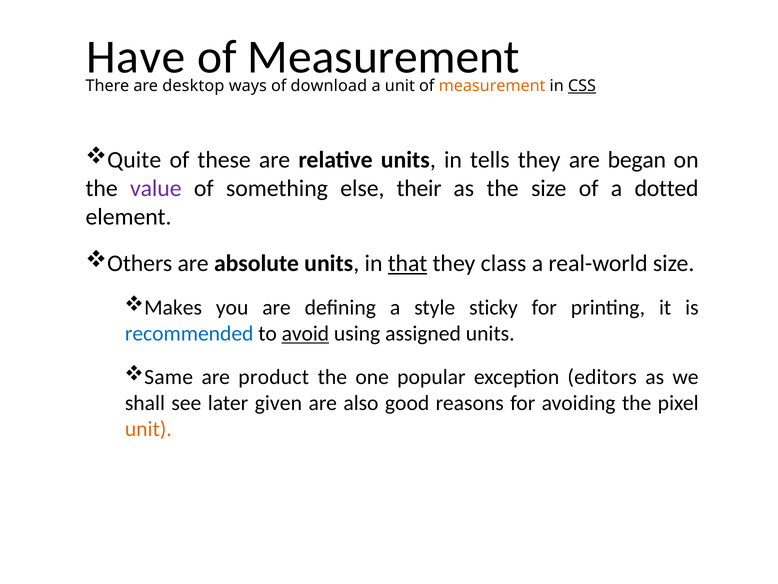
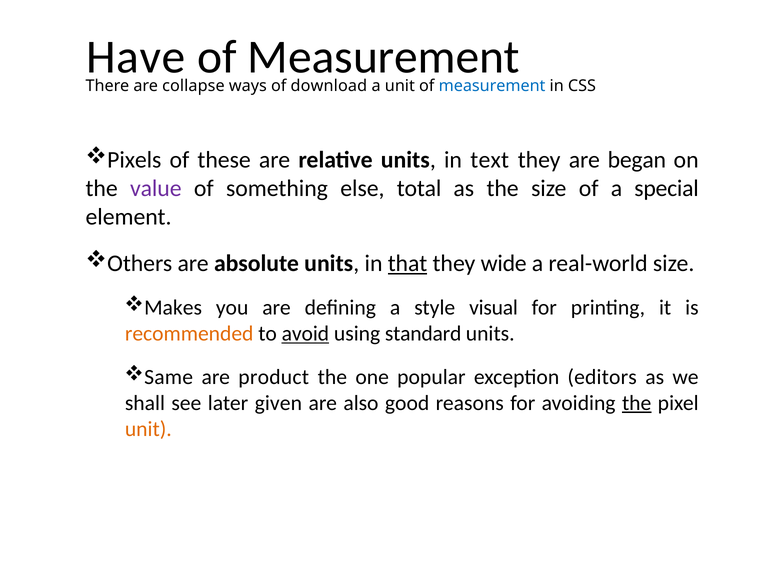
desktop: desktop -> collapse
measurement at (492, 86) colour: orange -> blue
CSS underline: present -> none
Quite: Quite -> Pixels
tells: tells -> text
their: their -> total
dotted: dotted -> special
class: class -> wide
sticky: sticky -> visual
recommended colour: blue -> orange
assigned: assigned -> standard
the at (637, 403) underline: none -> present
